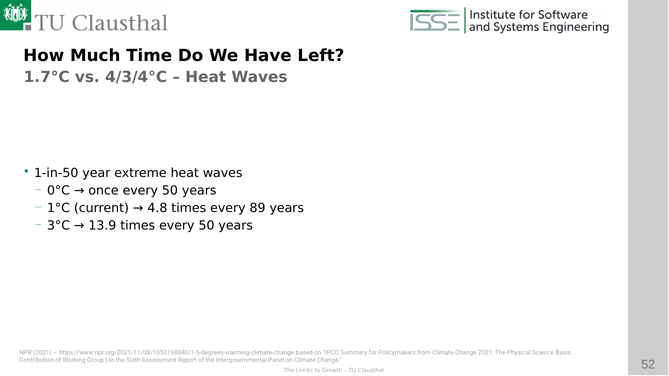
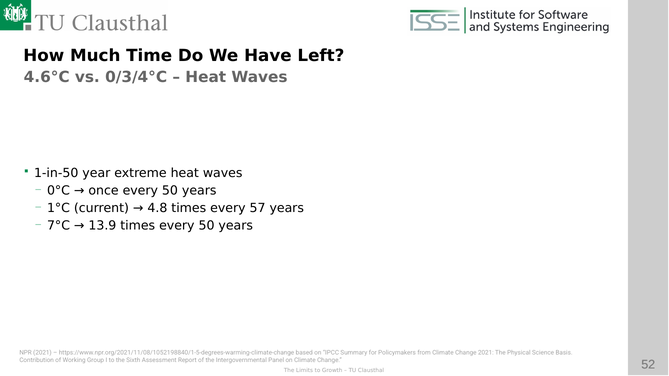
1.7°C: 1.7°C -> 4.6°C
4/3/4°C: 4/3/4°C -> 0/3/4°C
89: 89 -> 57
3°C at (59, 226): 3°C -> 7°C
